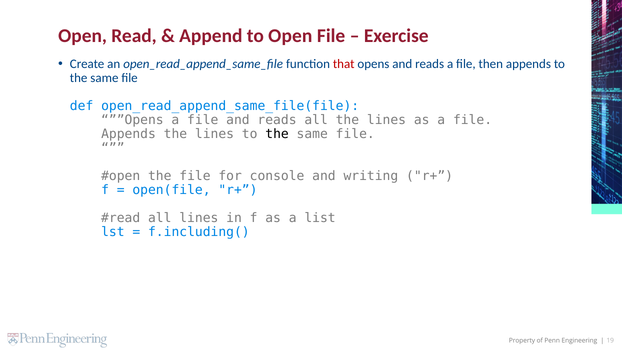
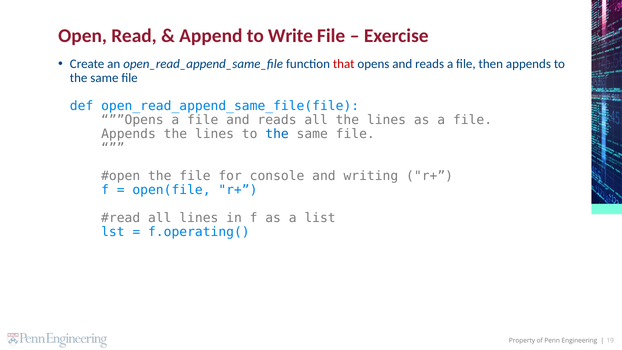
to Open: Open -> Write
the at (277, 134) colour: black -> blue
f.including(: f.including( -> f.operating(
